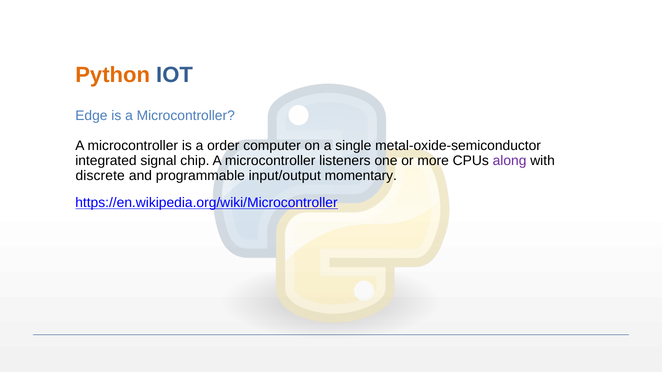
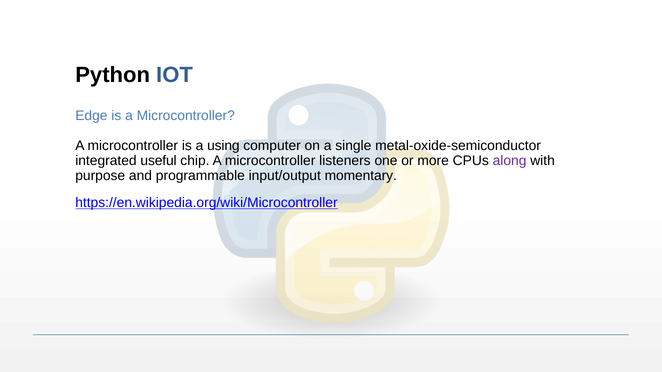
Python colour: orange -> black
order: order -> using
signal: signal -> useful
discrete: discrete -> purpose
